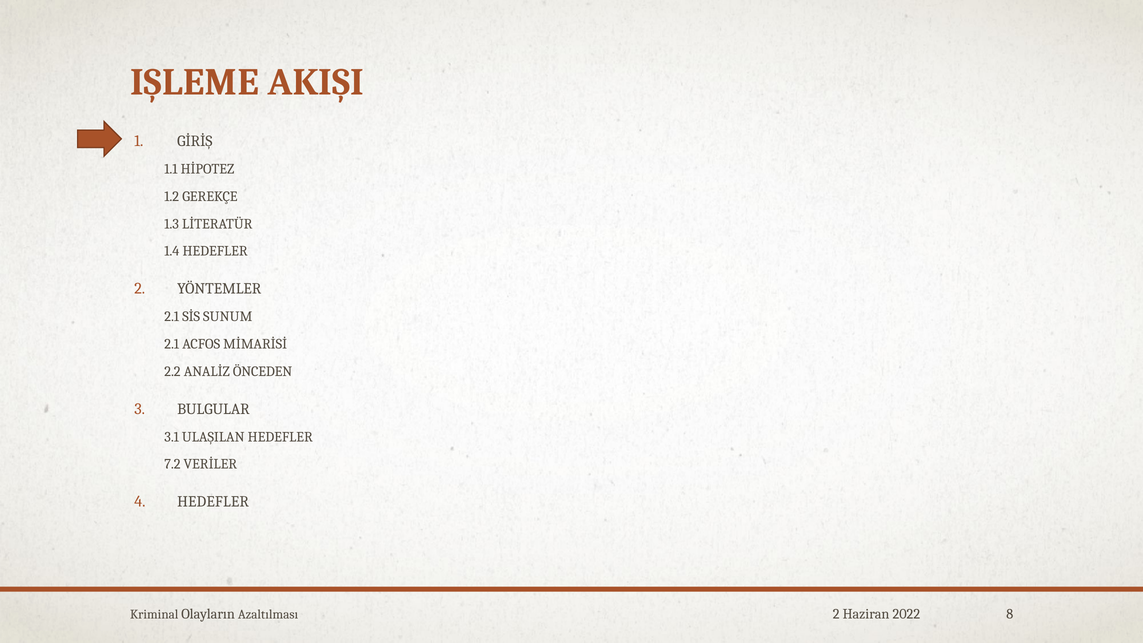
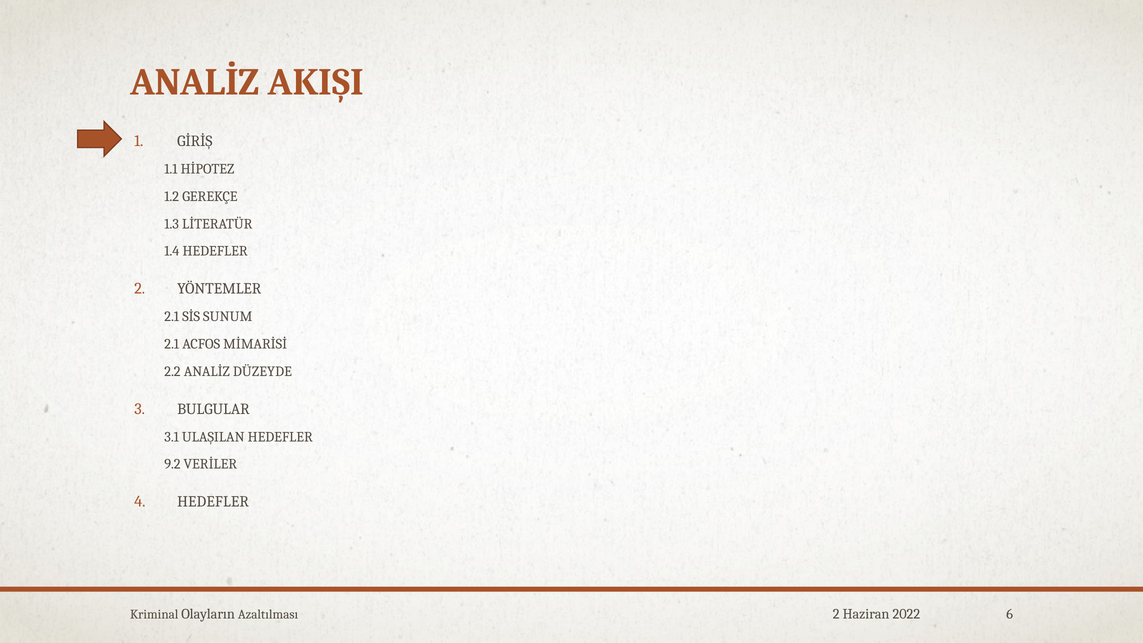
IŞLEME at (194, 82): IŞLEME -> ANALİZ
ÖNCEDEN: ÖNCEDEN -> DÜZEYDE
7.2: 7.2 -> 9.2
8: 8 -> 6
